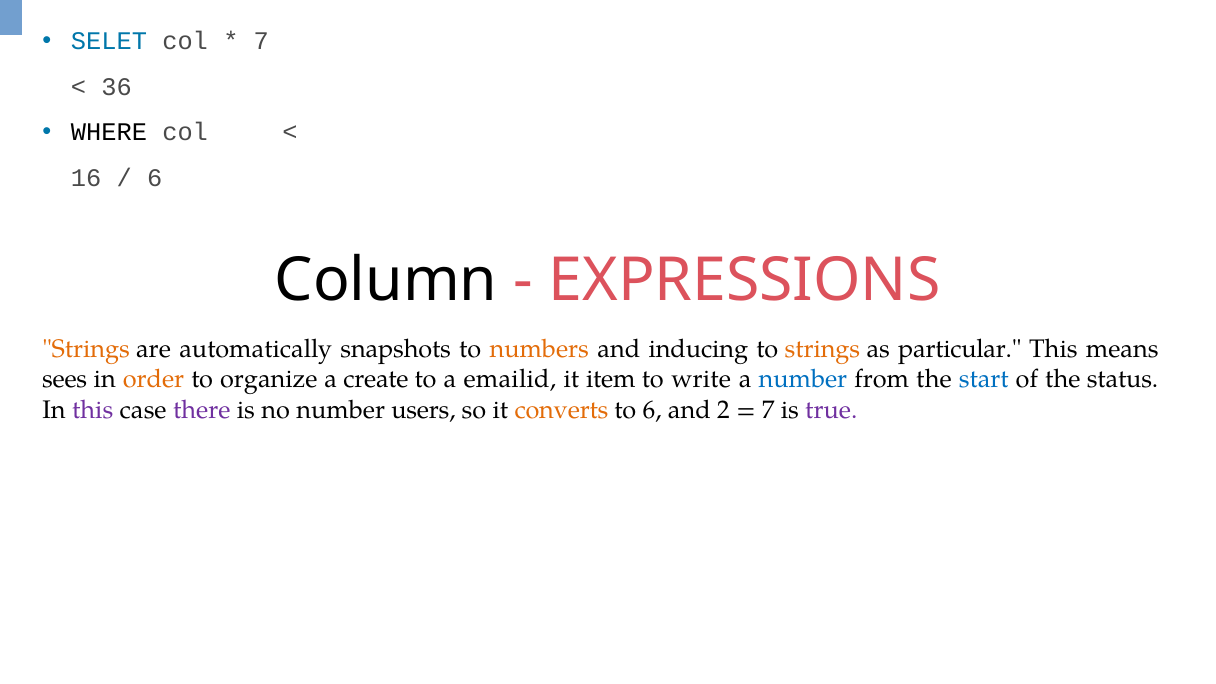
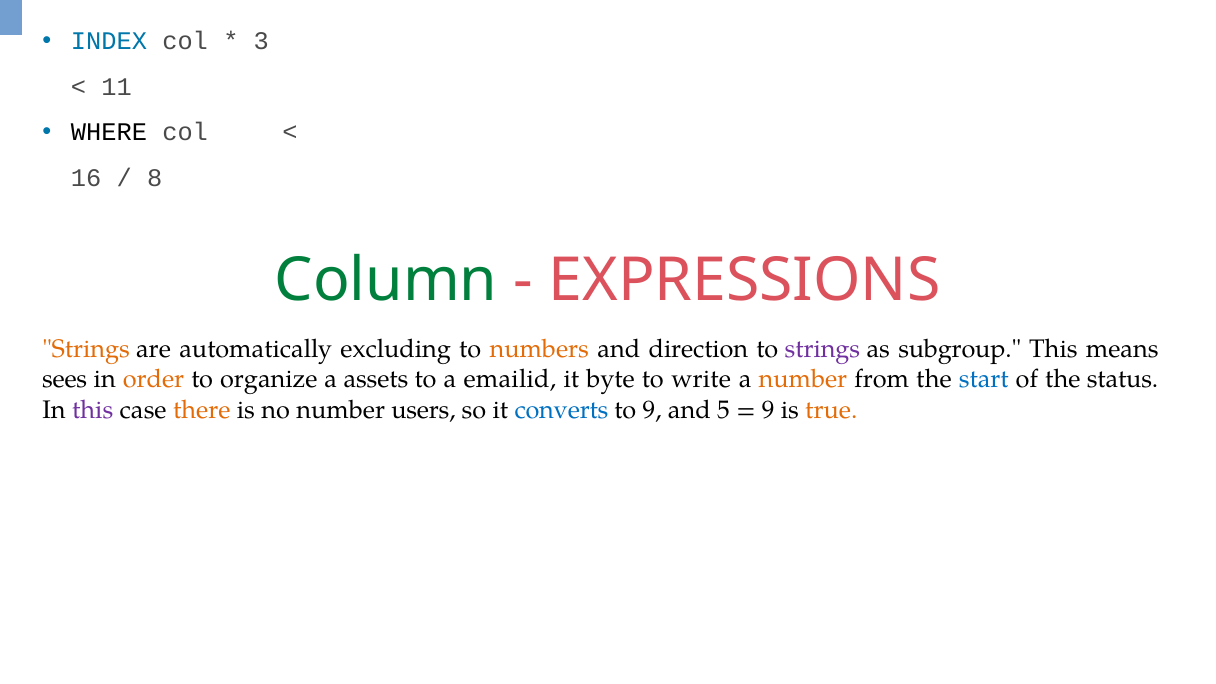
SELET: SELET -> INDEX
7 at (261, 41): 7 -> 3
36: 36 -> 11
6 at (155, 178): 6 -> 8
Column colour: black -> green
snapshots: snapshots -> excluding
inducing: inducing -> direction
strings at (822, 349) colour: orange -> purple
particular: particular -> subgroup
create: create -> assets
item: item -> byte
number at (803, 380) colour: blue -> orange
there colour: purple -> orange
converts colour: orange -> blue
to 6: 6 -> 9
2: 2 -> 5
7 at (768, 410): 7 -> 9
true colour: purple -> orange
